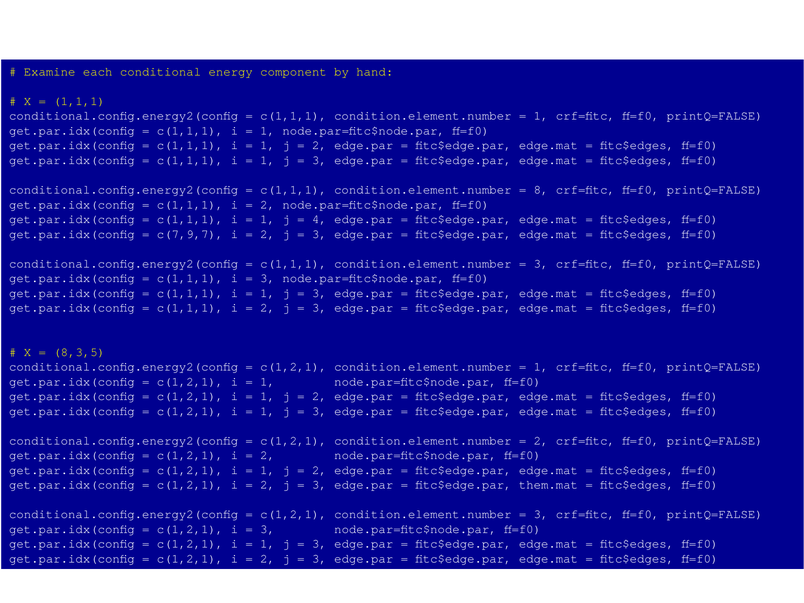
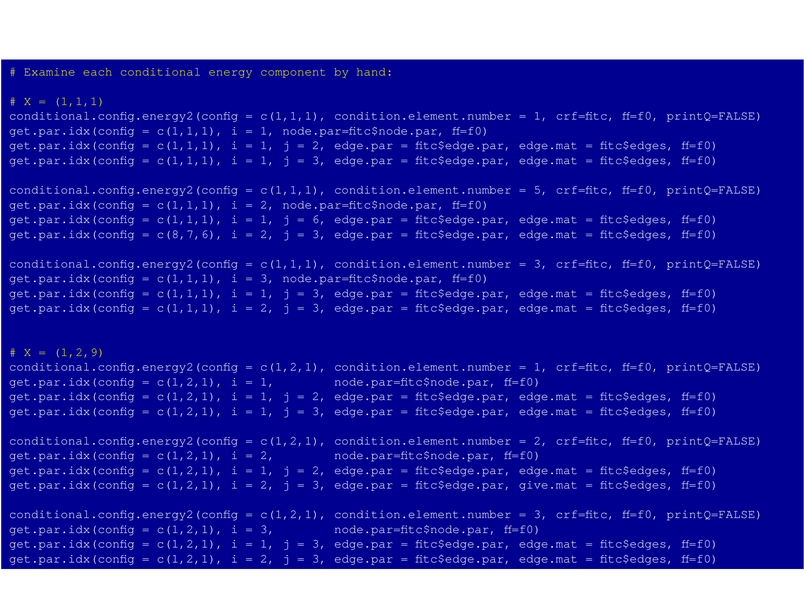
8: 8 -> 5
4: 4 -> 6
c(7,9,7: c(7,9,7 -> c(8,7,6
8,3,5: 8,3,5 -> 1,2,9
them.mat: them.mat -> give.mat
